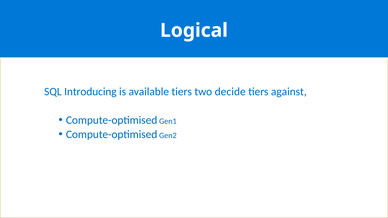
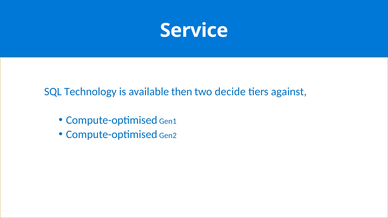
Logical: Logical -> Service
Introducing: Introducing -> Technology
available tiers: tiers -> then
